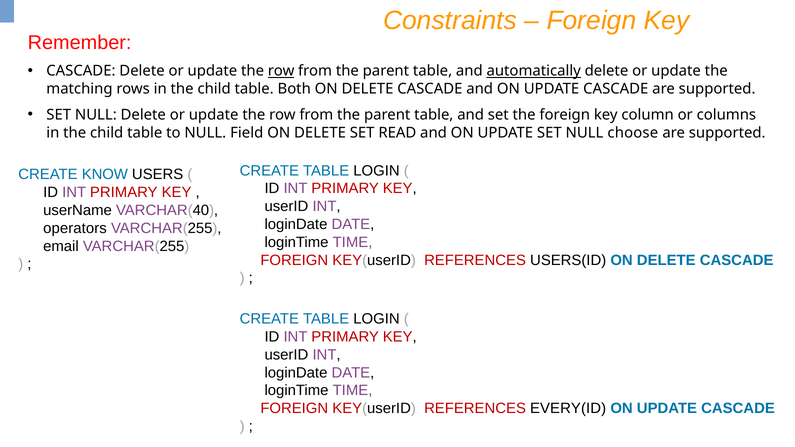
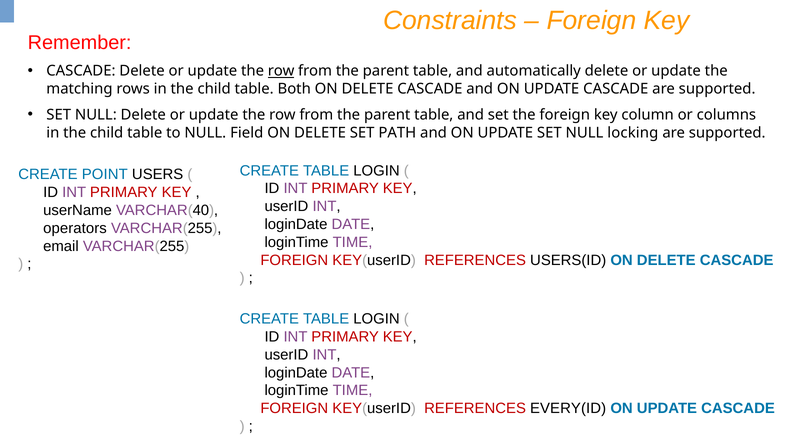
automatically underline: present -> none
READ: READ -> PATH
choose: choose -> locking
KNOW: KNOW -> POINT
